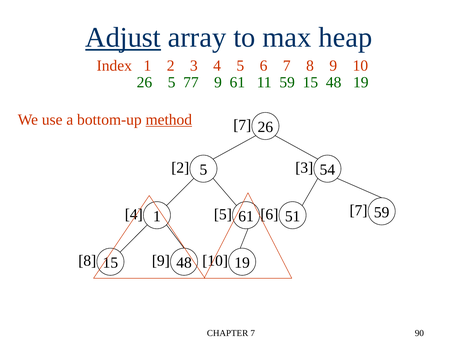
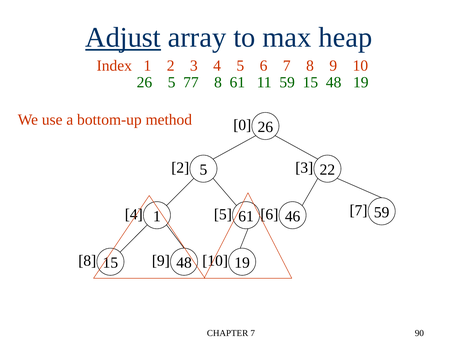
77 9: 9 -> 8
method underline: present -> none
7 at (242, 125): 7 -> 0
54: 54 -> 22
51: 51 -> 46
